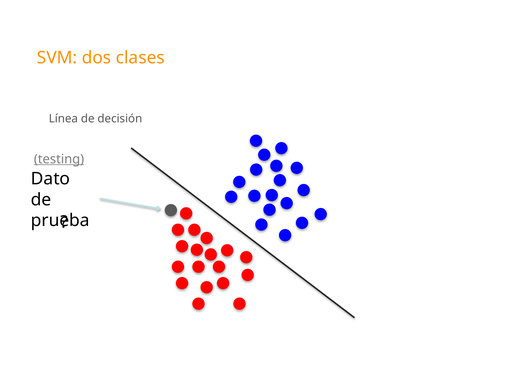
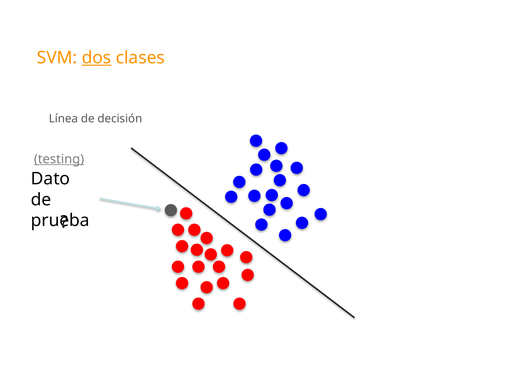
dos underline: none -> present
